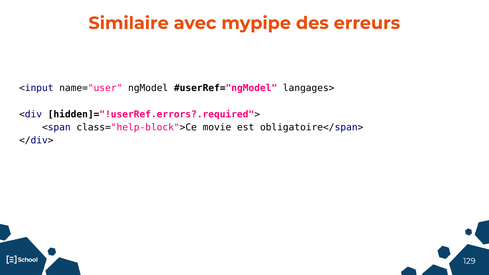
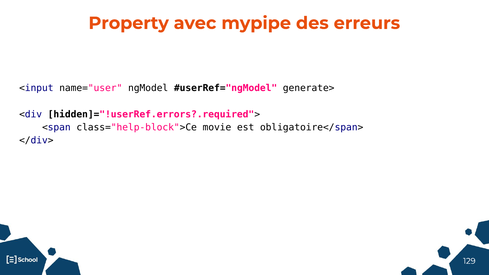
Similaire: Similaire -> Property
langages>: langages> -> generate>
